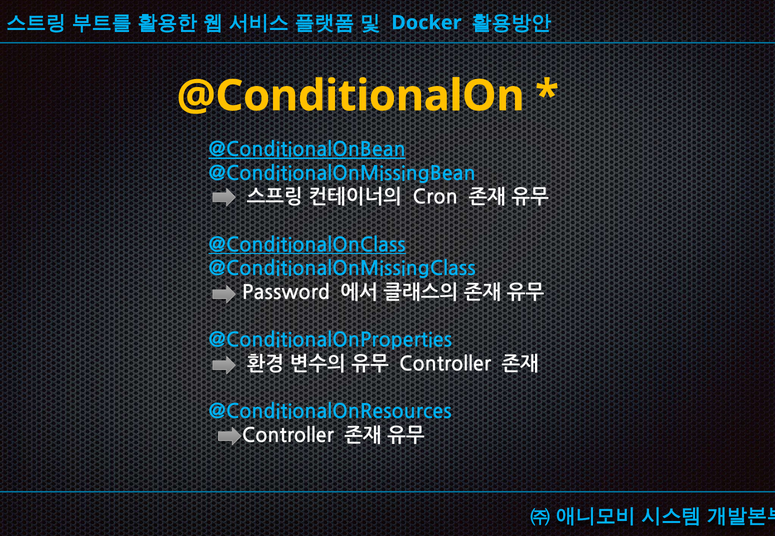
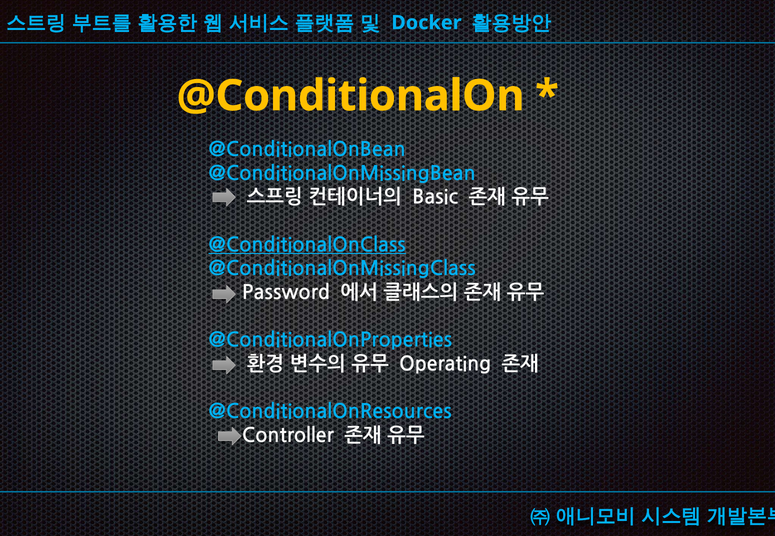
@ConditionalOnBean underline: present -> none
Cron: Cron -> Basic
Controller at (445, 365): Controller -> Operating
